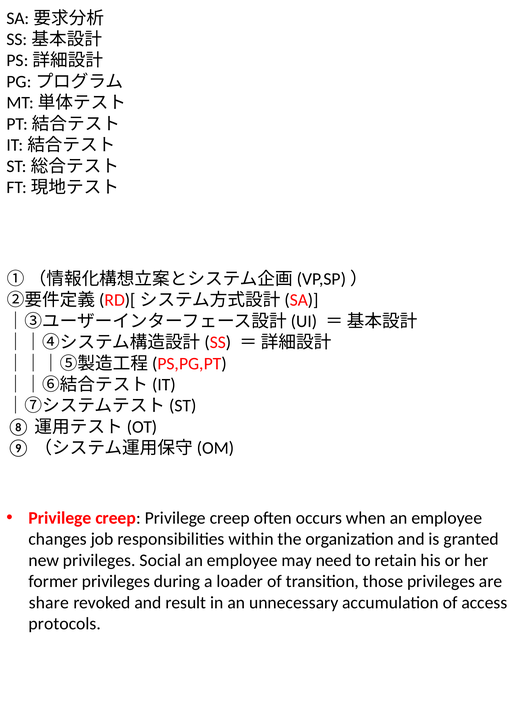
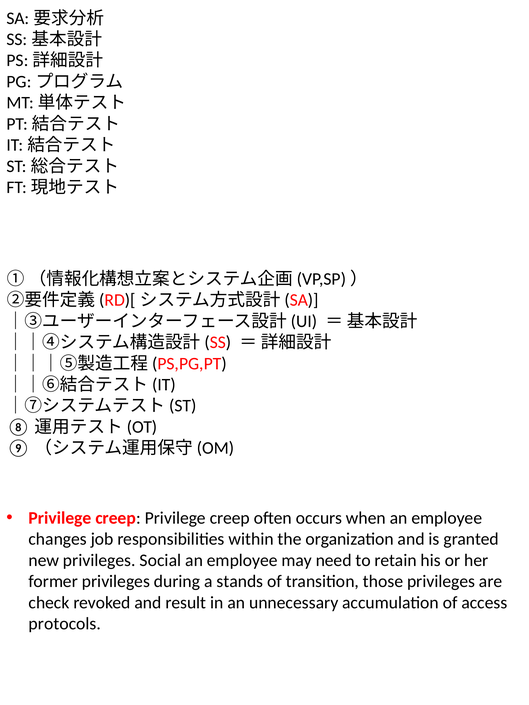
loader: loader -> stands
share: share -> check
